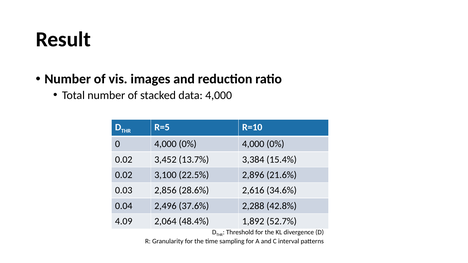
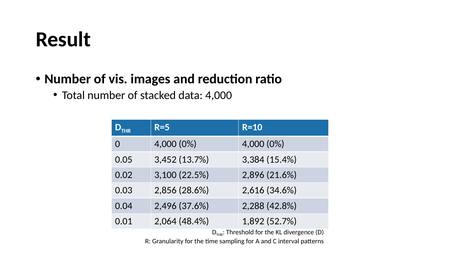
0.02 at (124, 160): 0.02 -> 0.05
4.09: 4.09 -> 0.01
